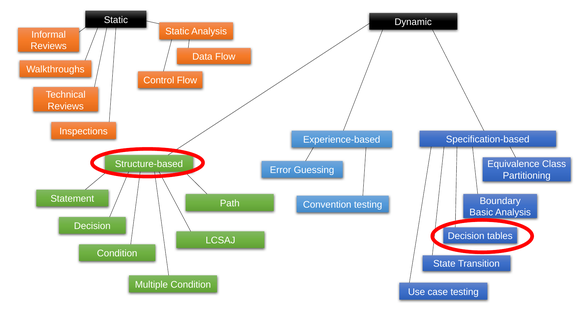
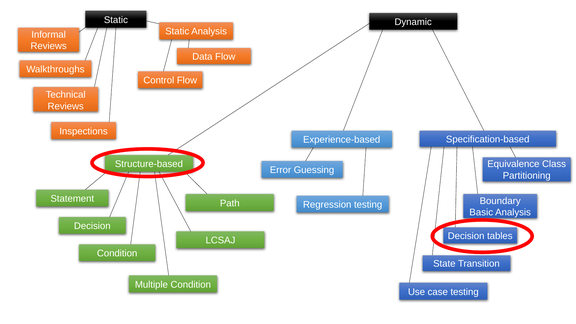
Convention: Convention -> Regression
